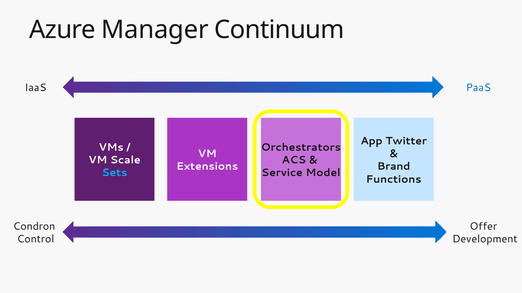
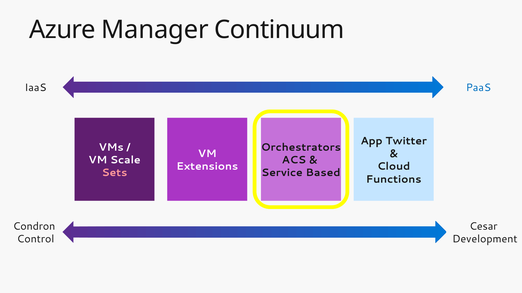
Brand: Brand -> Cloud
Sets colour: light blue -> pink
Model: Model -> Based
Offer: Offer -> Cesar
